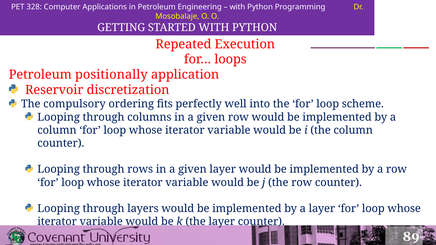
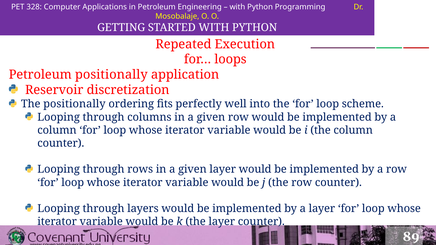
The compulsory: compulsory -> positionally
